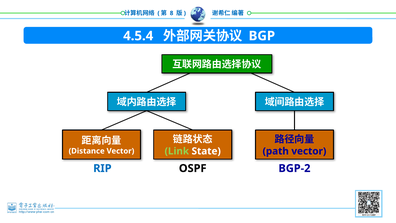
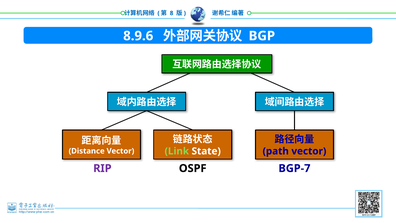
4.5.4: 4.5.4 -> 8.9.6
RIP colour: blue -> purple
BGP-2: BGP-2 -> BGP-7
